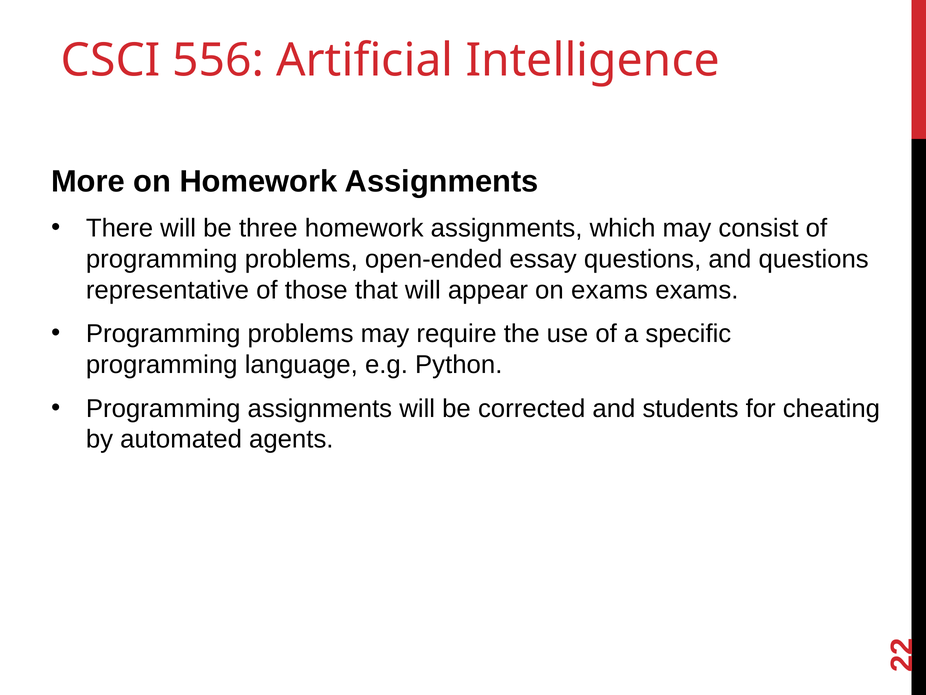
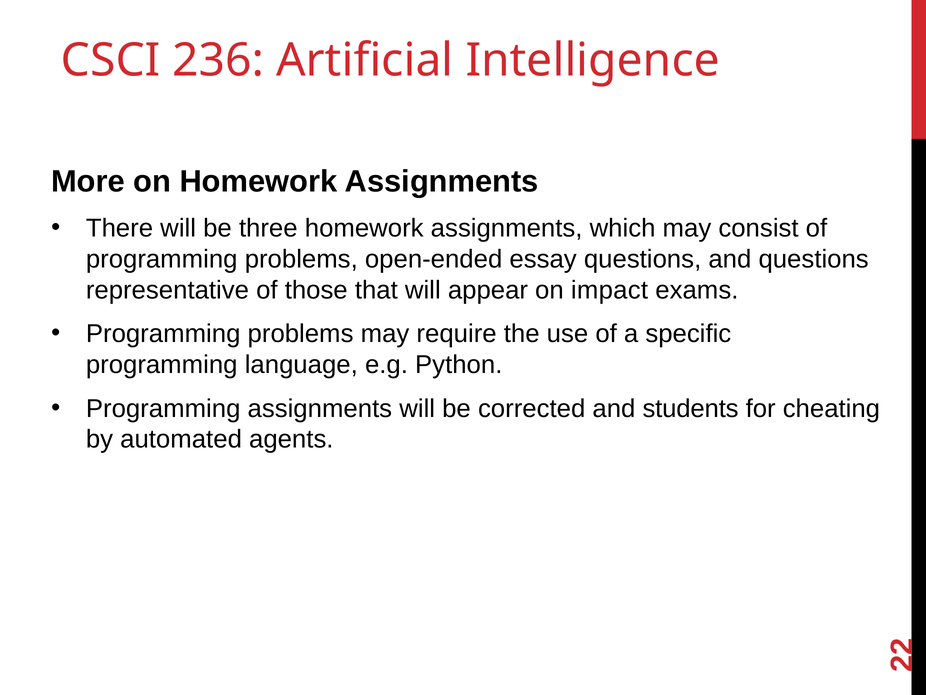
556: 556 -> 236
on exams: exams -> impact
